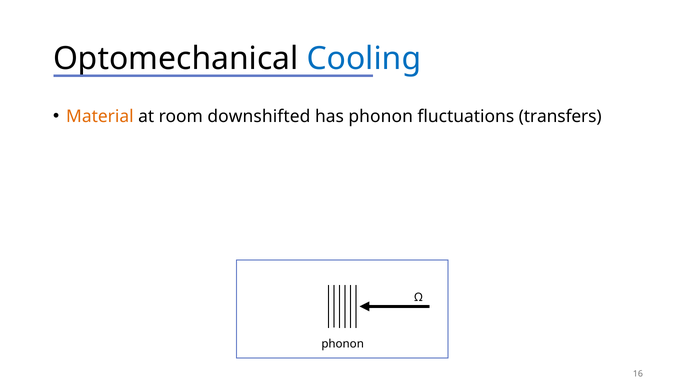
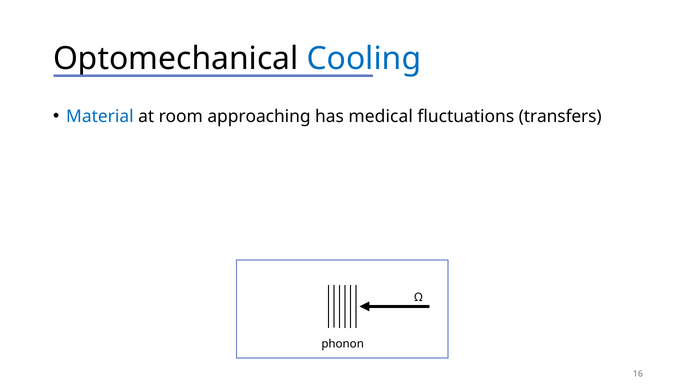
Material colour: orange -> blue
downshifted: downshifted -> approaching
has phonon: phonon -> medical
